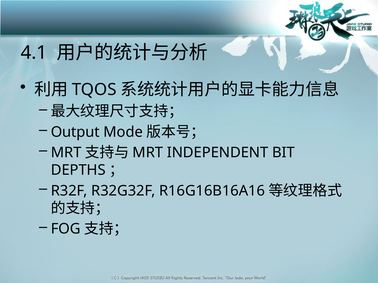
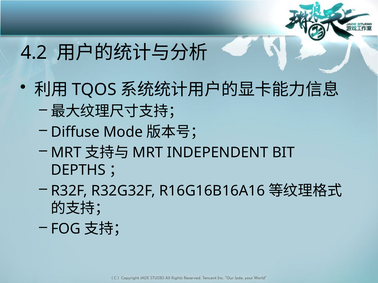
4.1: 4.1 -> 4.2
Output: Output -> Diffuse
